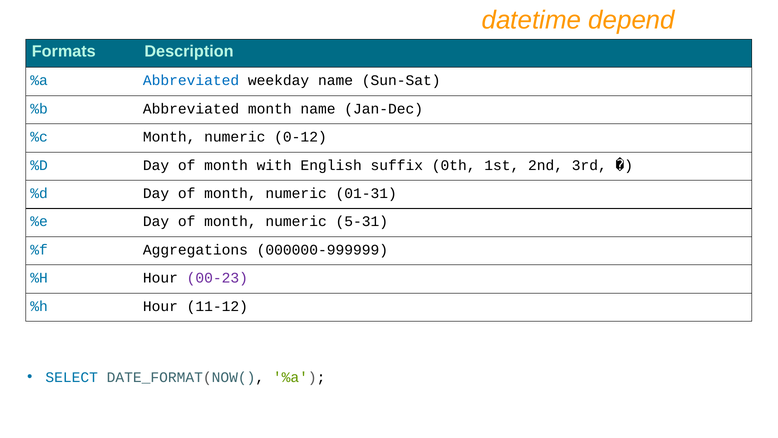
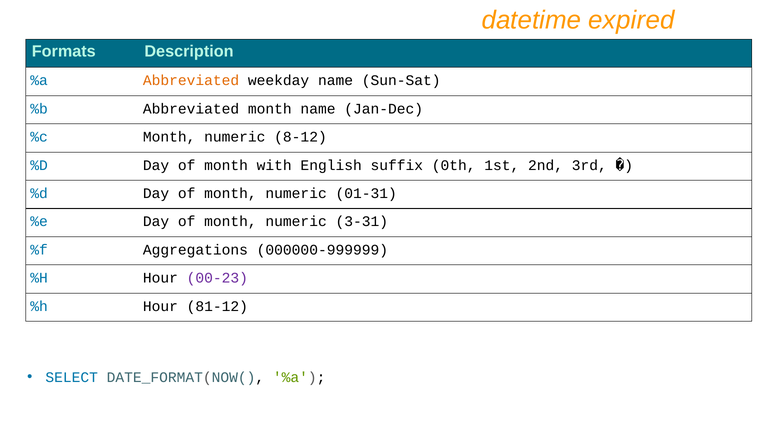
depend: depend -> expired
Abbreviated at (191, 80) colour: blue -> orange
0-12: 0-12 -> 8-12
5-31: 5-31 -> 3-31
11-12: 11-12 -> 81-12
